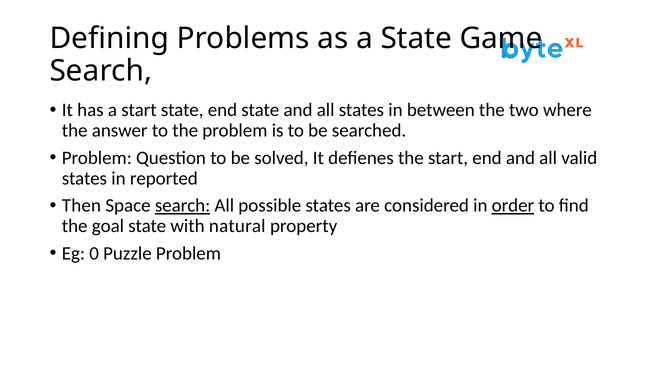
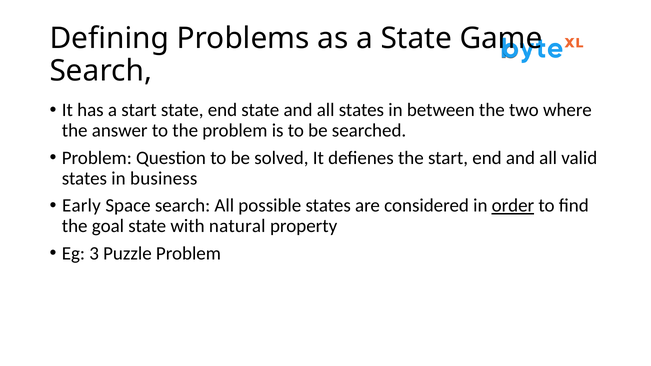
reported: reported -> business
Then: Then -> Early
search at (183, 206) underline: present -> none
0: 0 -> 3
